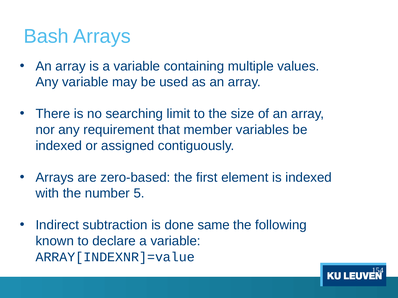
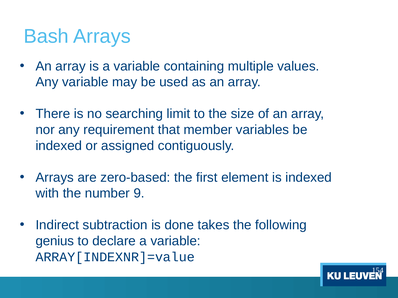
5: 5 -> 9
same: same -> takes
known: known -> genius
